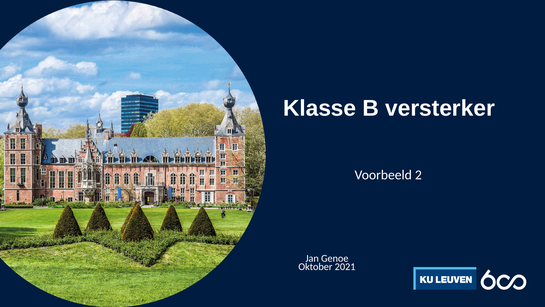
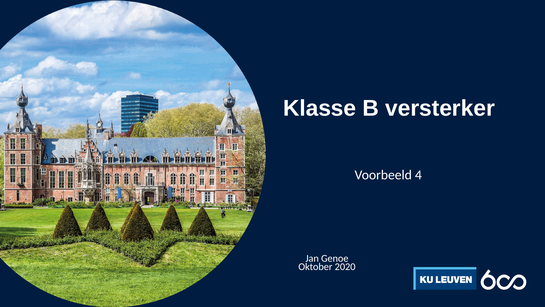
2: 2 -> 4
2021: 2021 -> 2020
